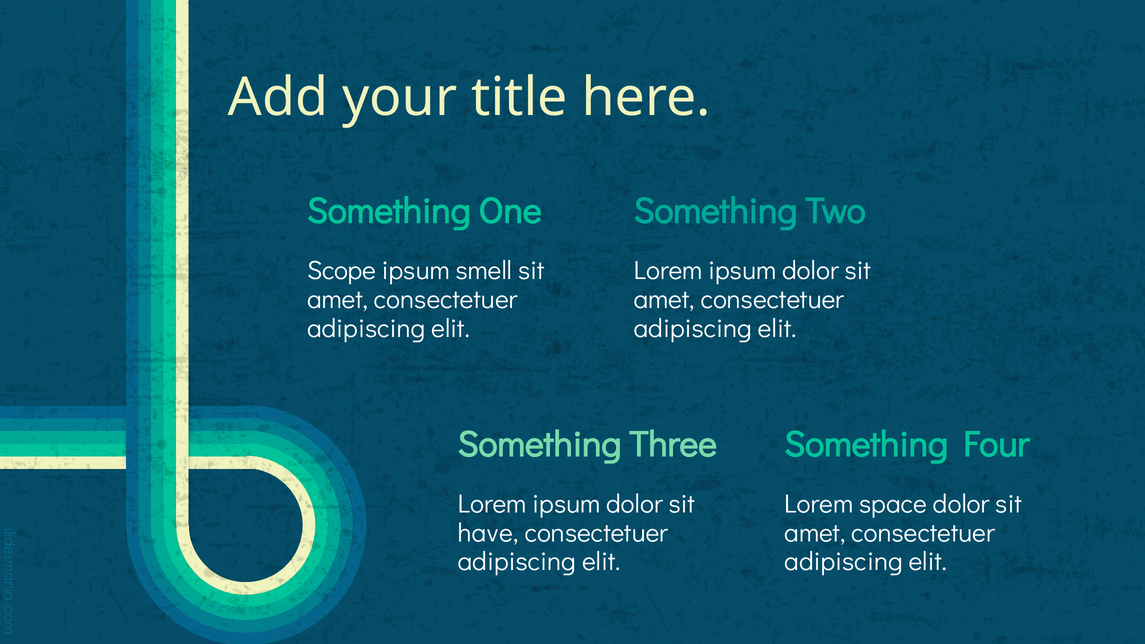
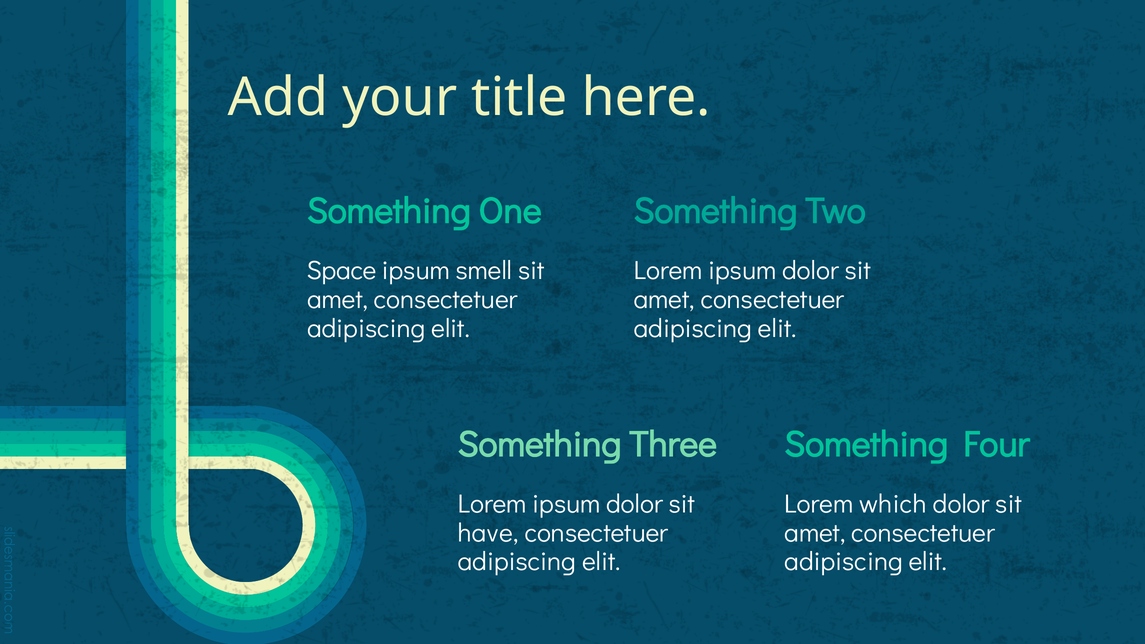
Scope: Scope -> Space
space: space -> which
